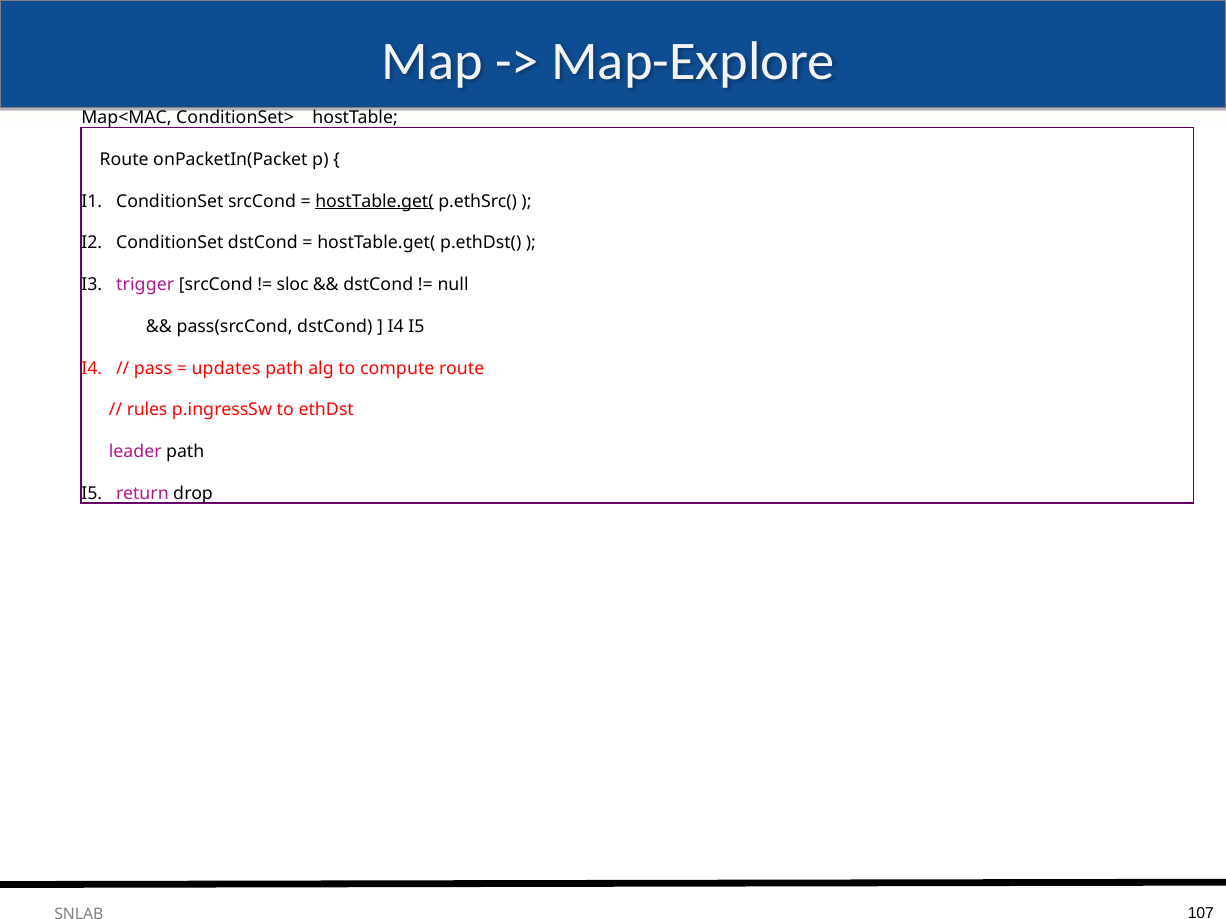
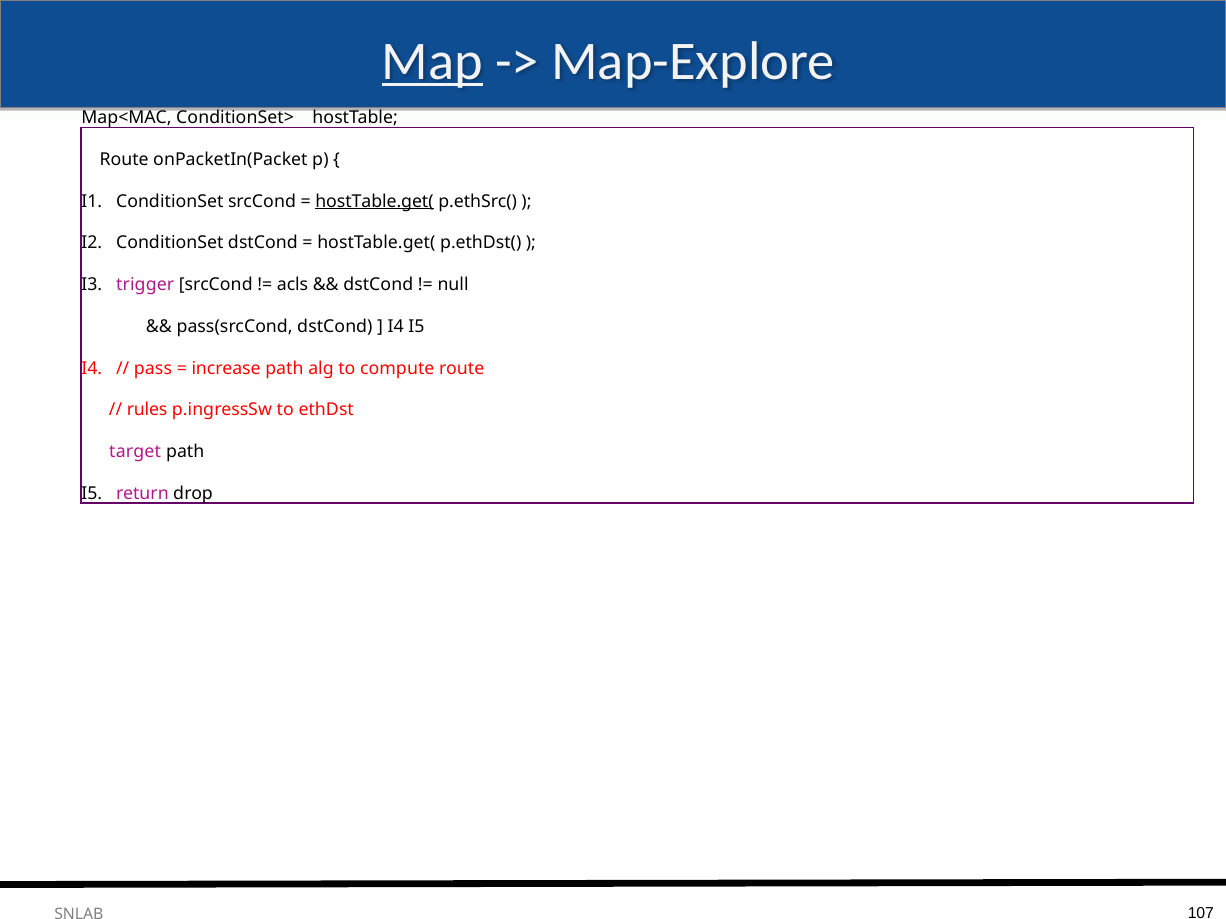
Map underline: none -> present
sloc: sloc -> acls
updates: updates -> increase
leader: leader -> target
